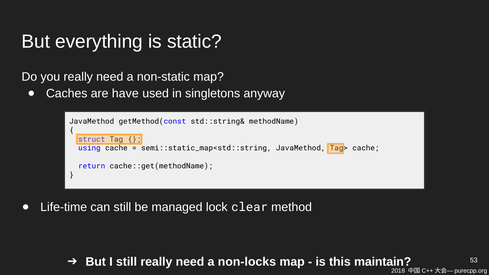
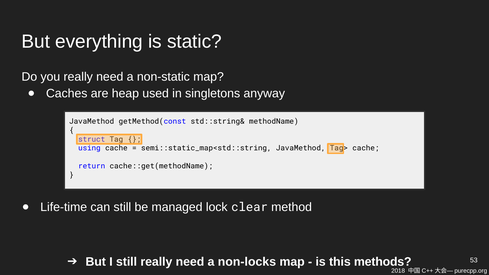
have: have -> heap
maintain: maintain -> methods
